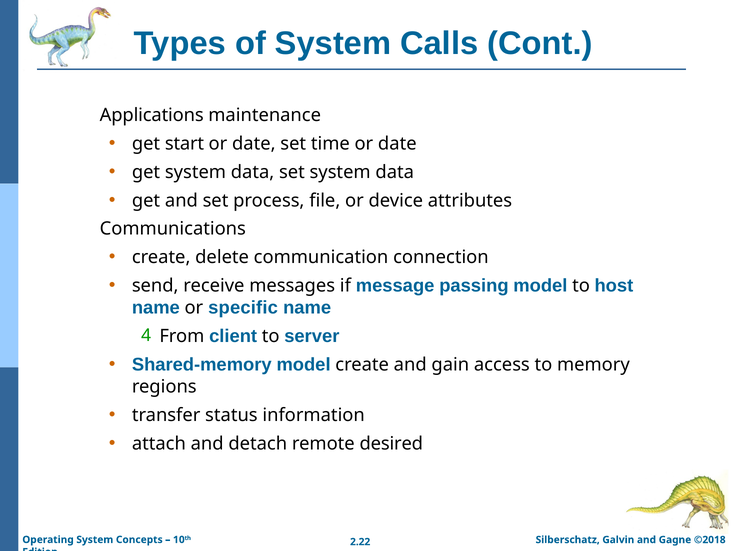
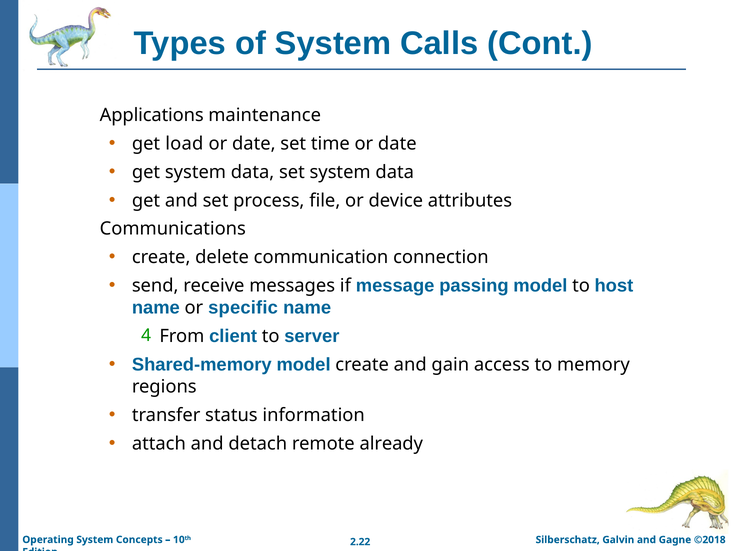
start: start -> load
desired: desired -> already
